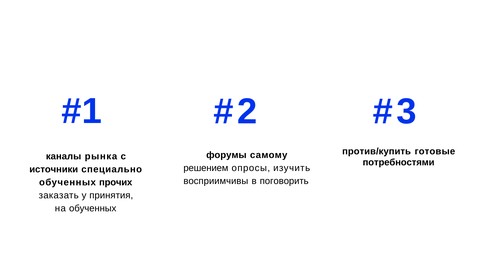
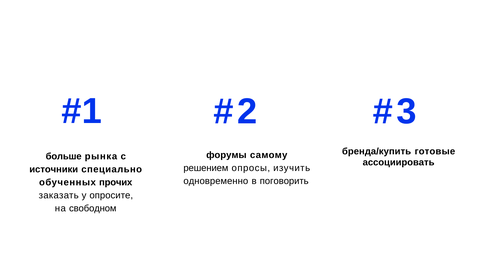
против/купить: против/купить -> бренда/купить
каналы: каналы -> больше
потребностями: потребностями -> ассоциировать
восприимчивы: восприимчивы -> одновременно
принятия: принятия -> опросите
на обученных: обученных -> свободном
